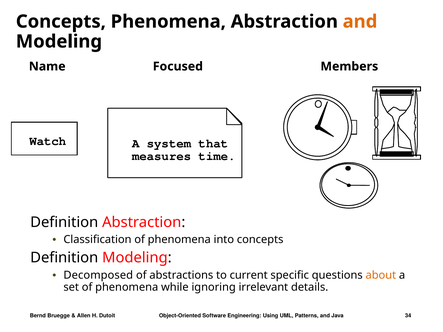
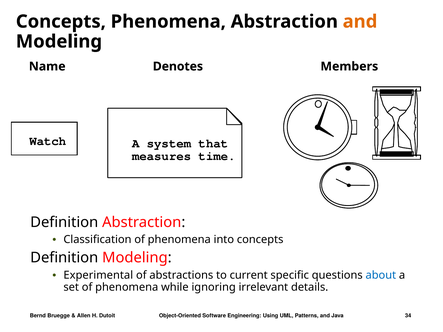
Focused: Focused -> Denotes
Decomposed: Decomposed -> Experimental
about colour: orange -> blue
